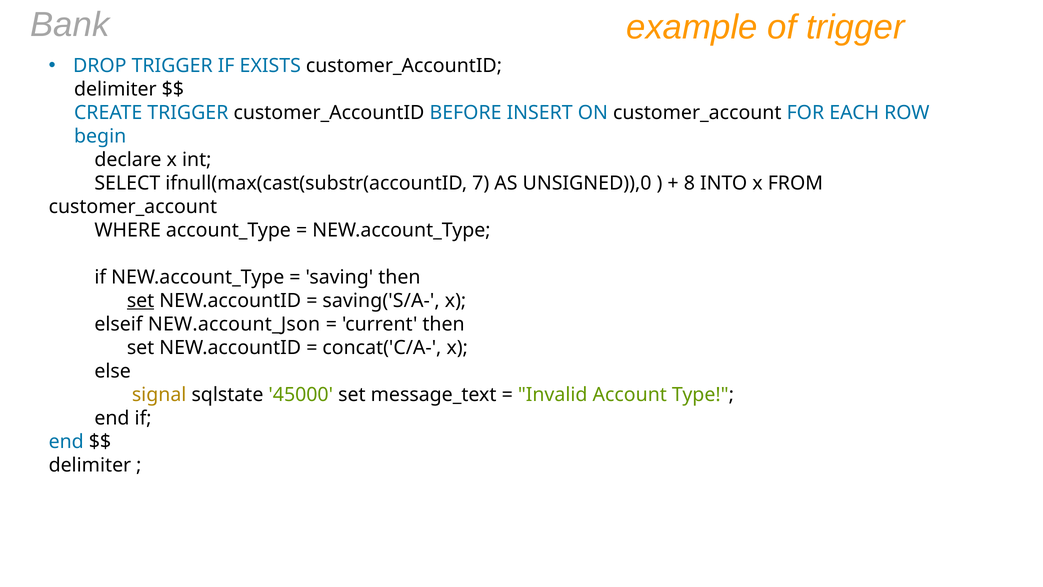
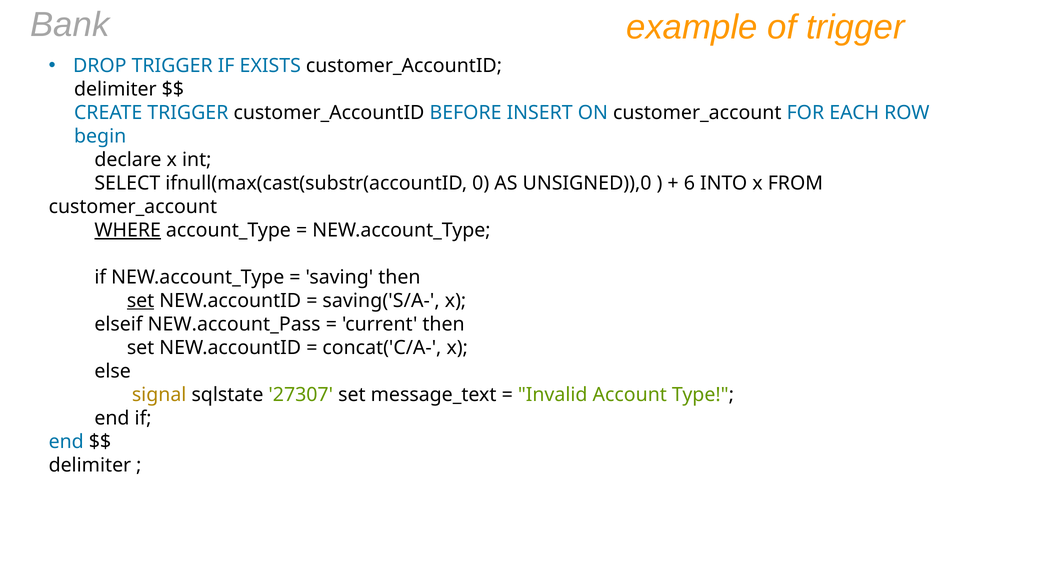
7: 7 -> 0
8: 8 -> 6
WHERE underline: none -> present
NEW.account_Json: NEW.account_Json -> NEW.account_Pass
45000: 45000 -> 27307
